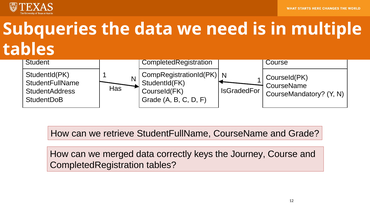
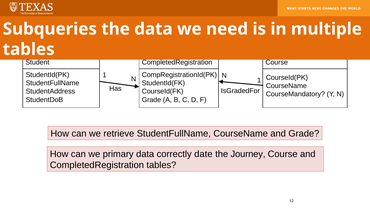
merged: merged -> primary
keys: keys -> date
